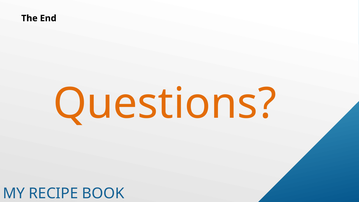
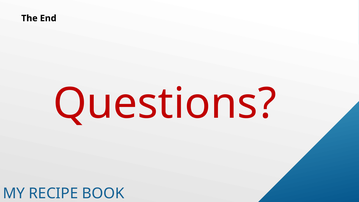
Questions colour: orange -> red
